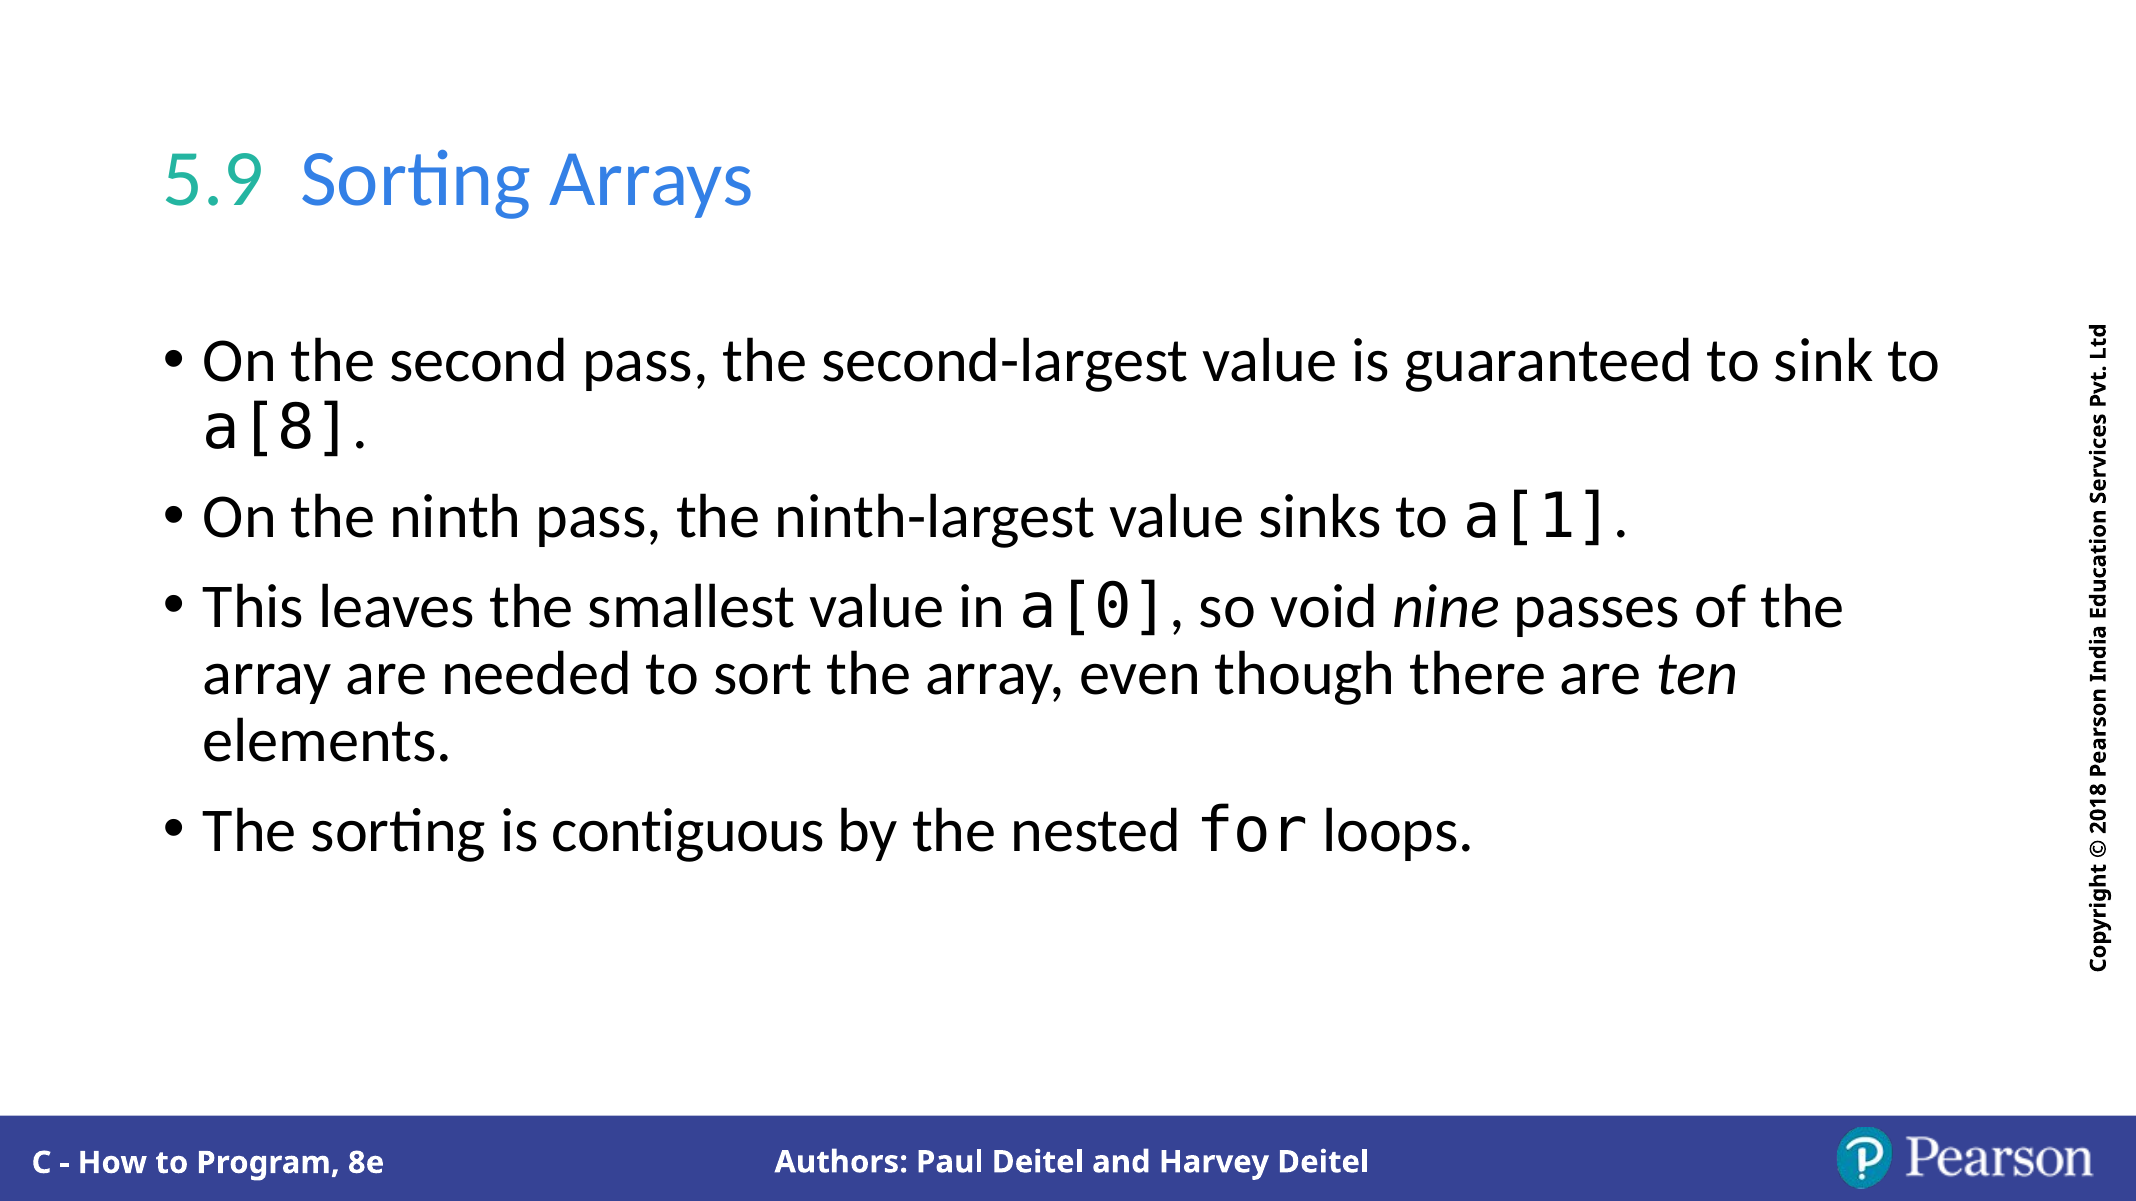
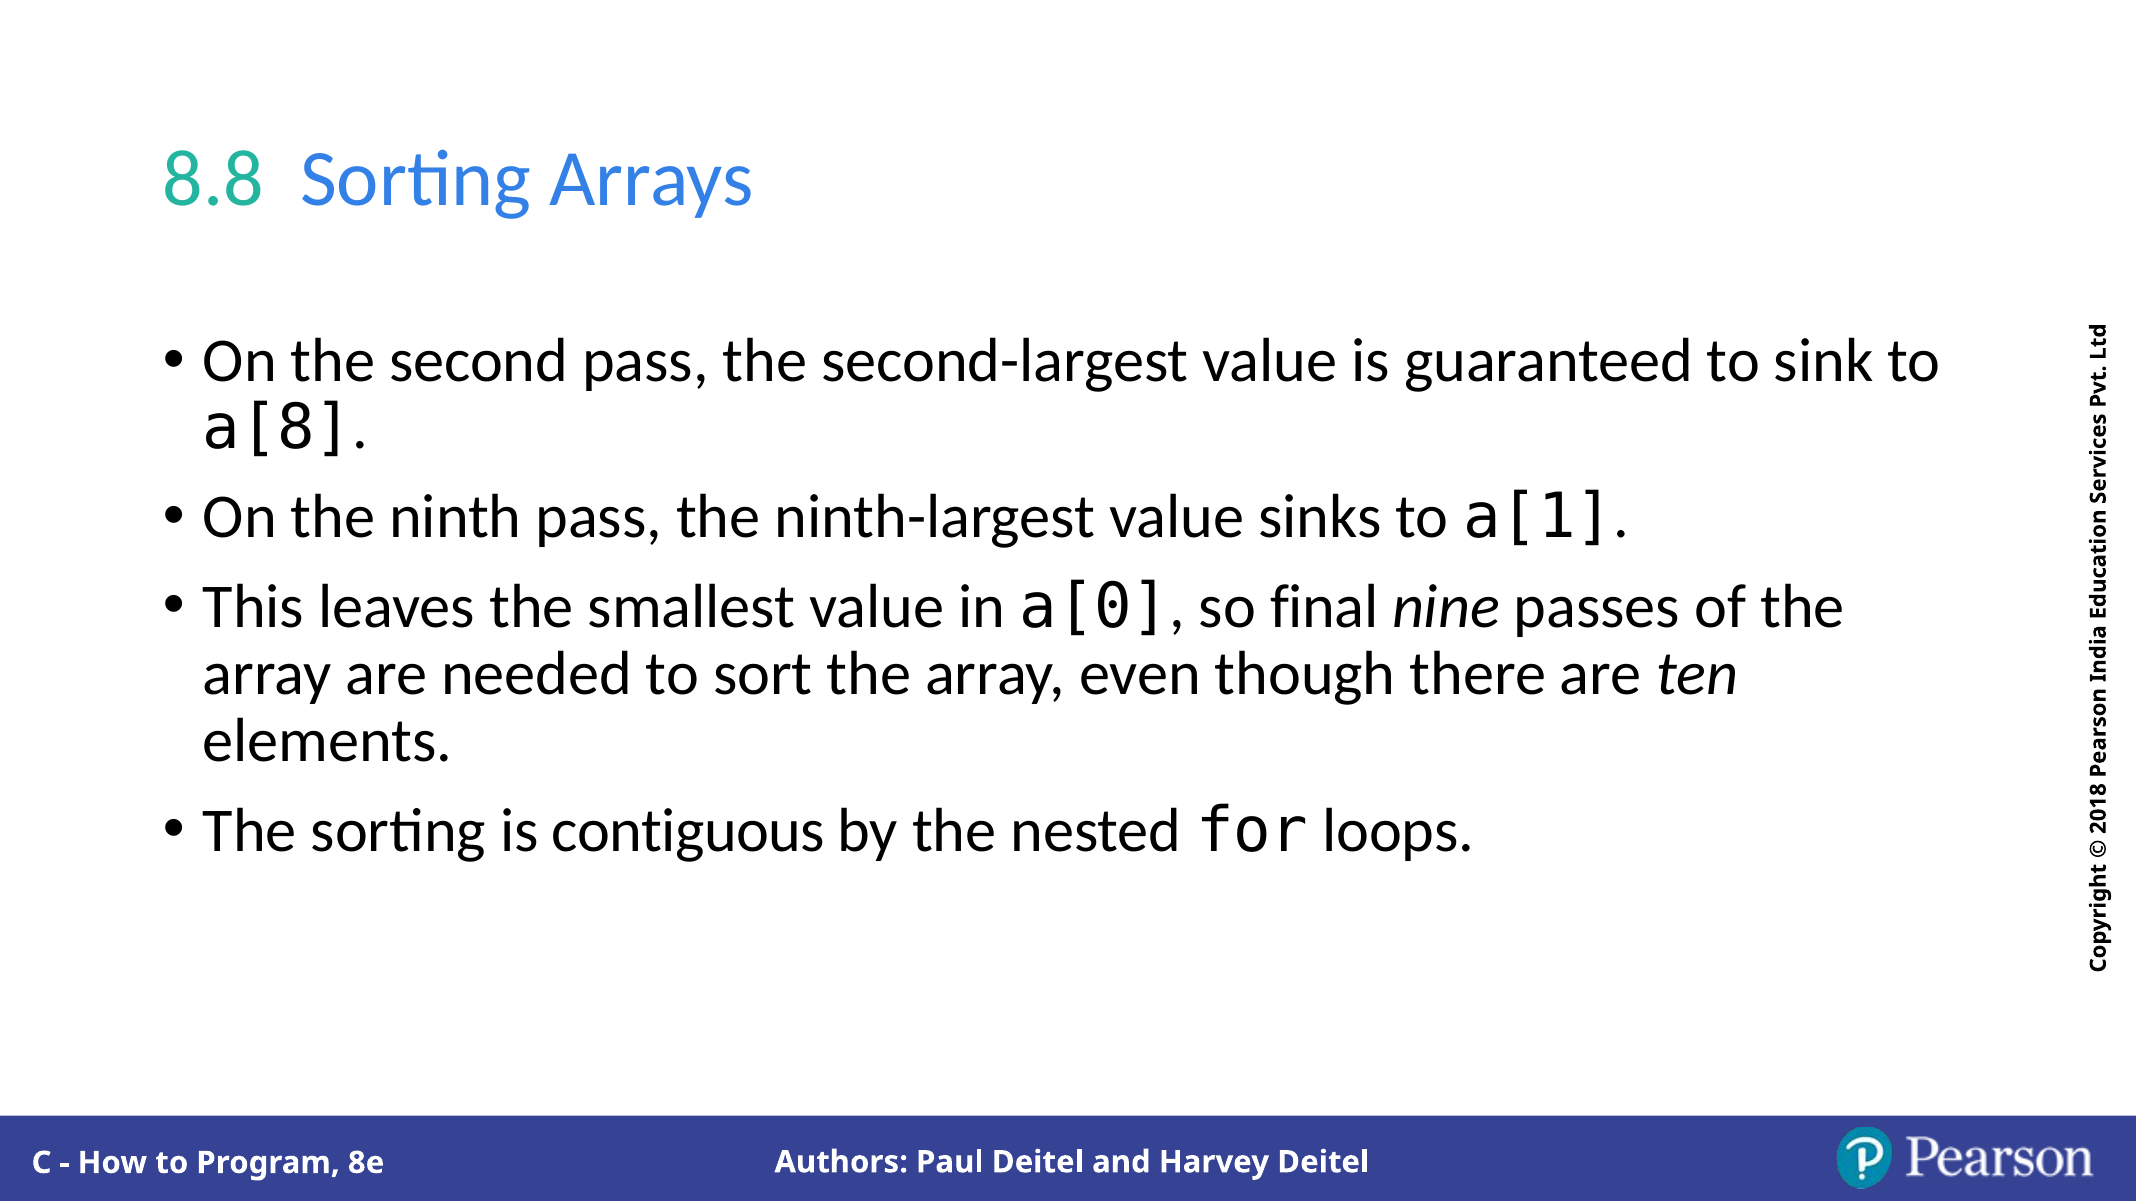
5.9: 5.9 -> 8.8
void: void -> final
